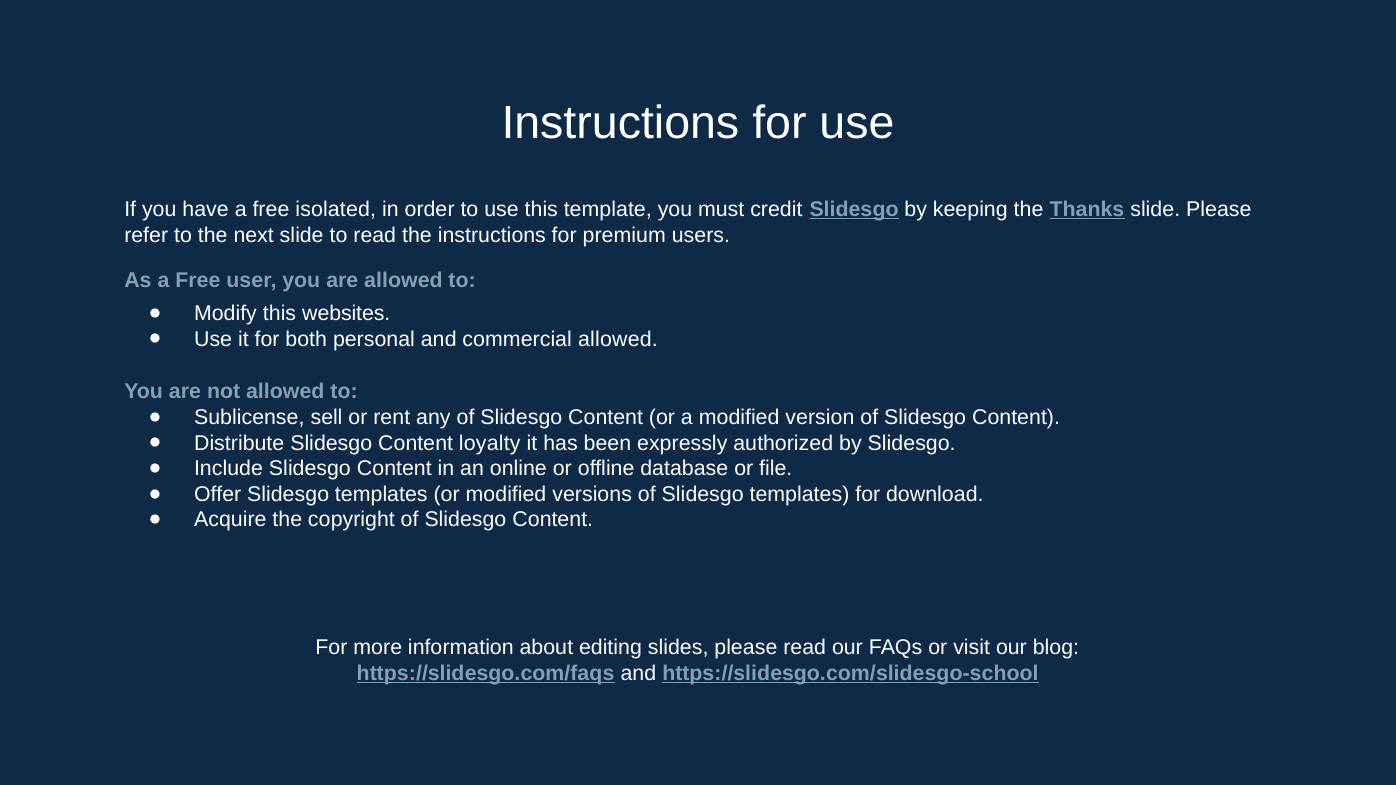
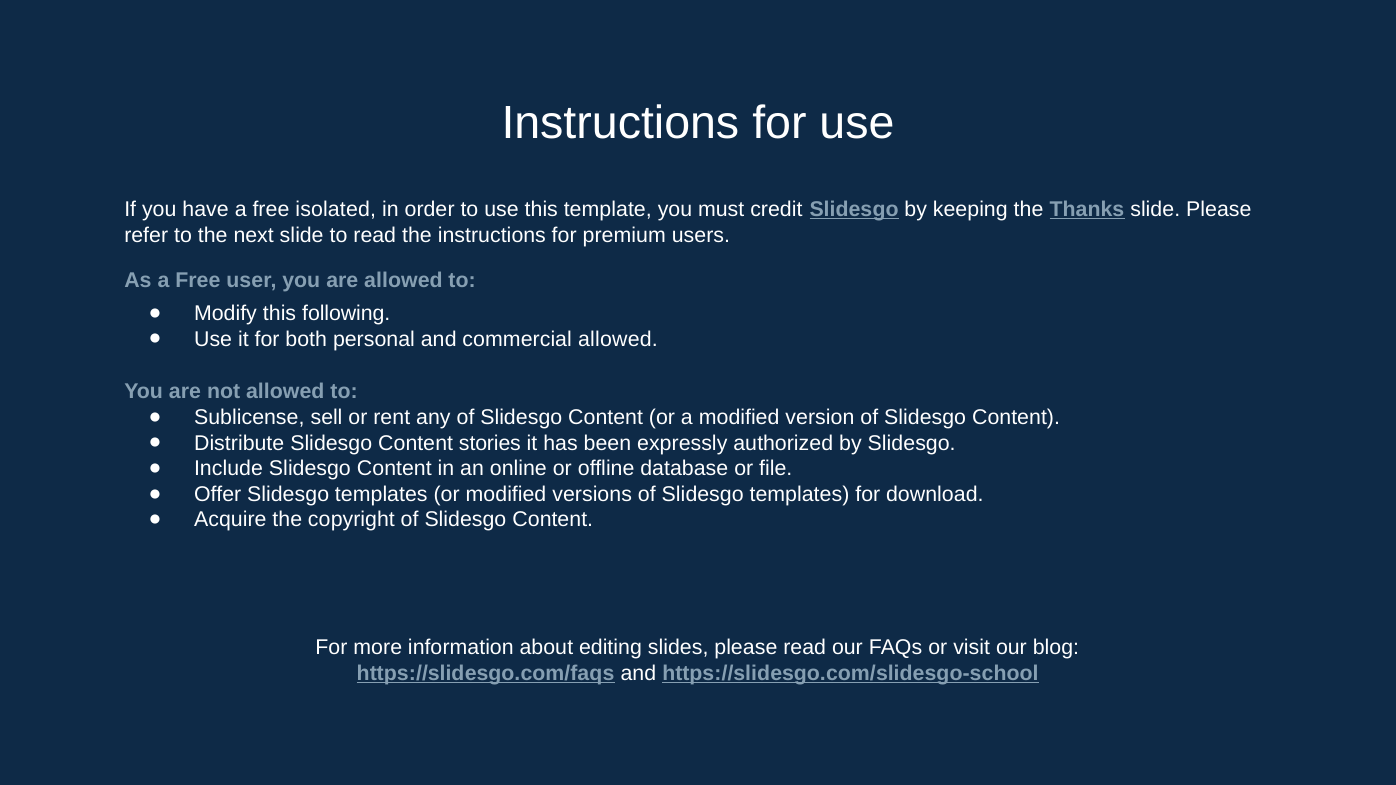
websites: websites -> following
loyalty: loyalty -> stories
